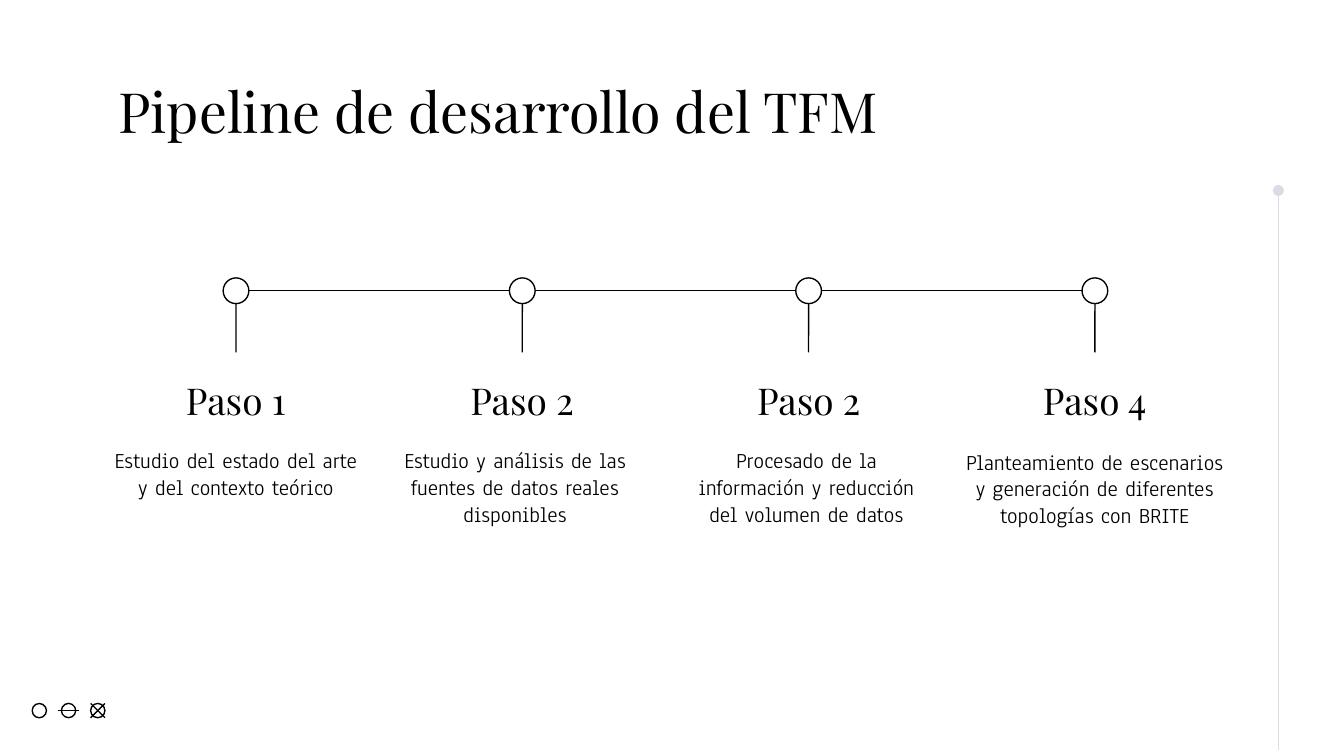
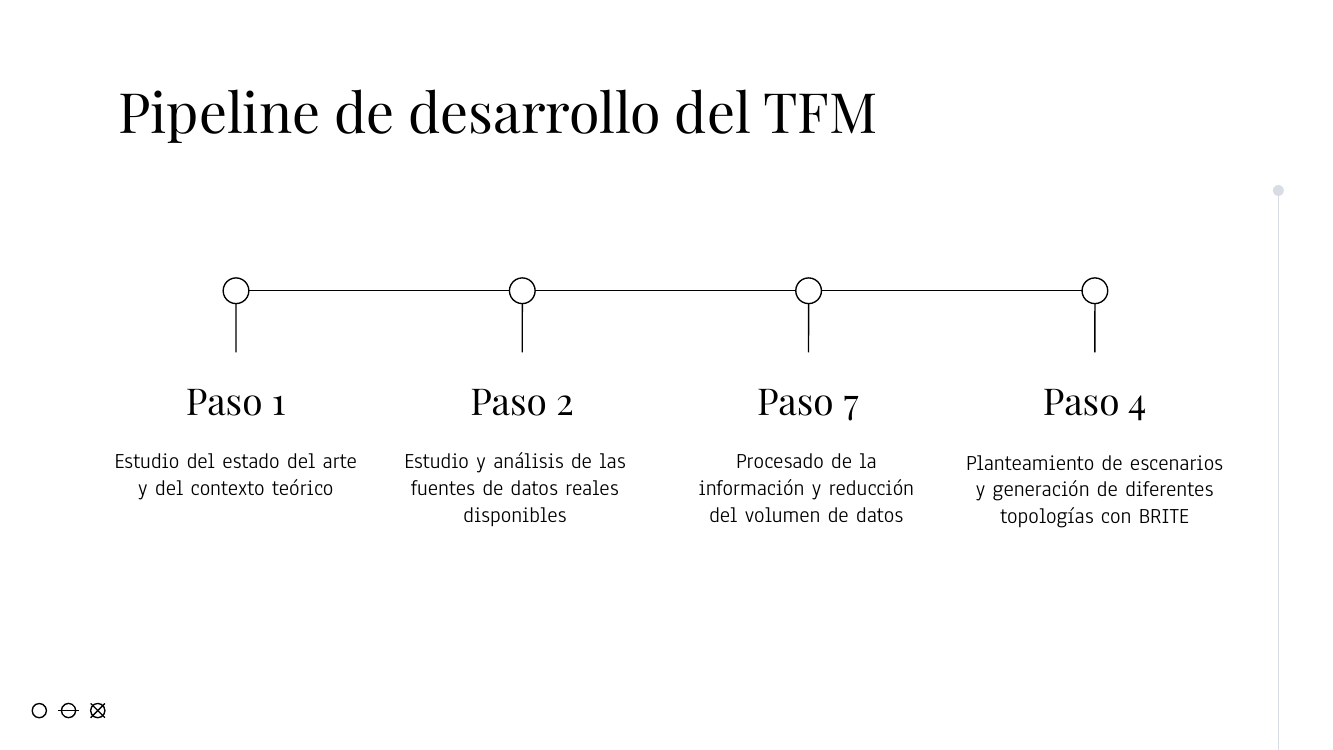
2 at (852, 403): 2 -> 7
